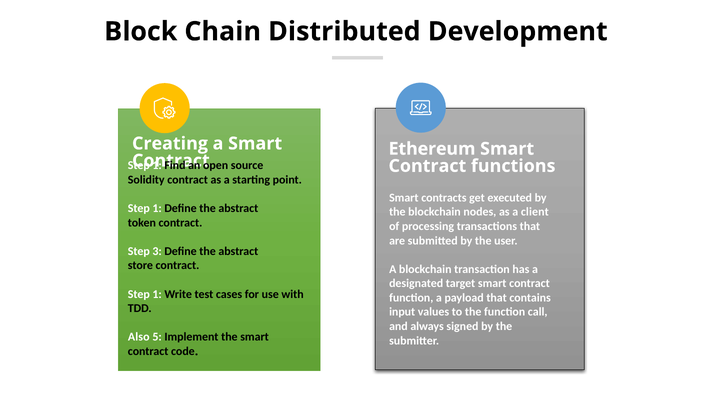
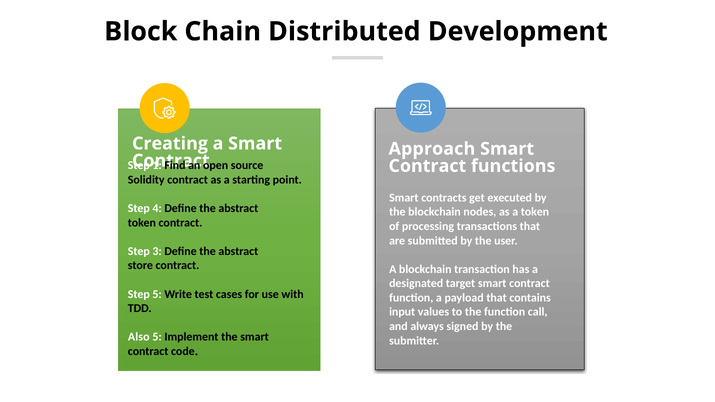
Ethereum: Ethereum -> Approach
1 at (157, 209): 1 -> 4
a client: client -> token
1 at (157, 294): 1 -> 5
